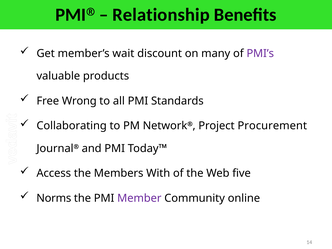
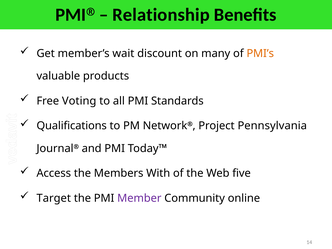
PMI’s colour: purple -> orange
Wrong: Wrong -> Voting
Collaborating: Collaborating -> Qualifications
Procurement: Procurement -> Pennsylvania
Norms: Norms -> Target
